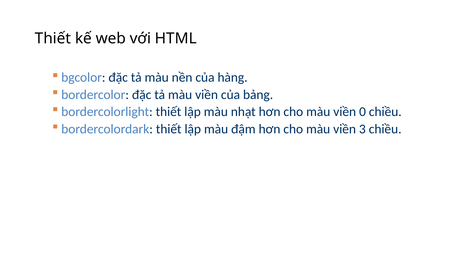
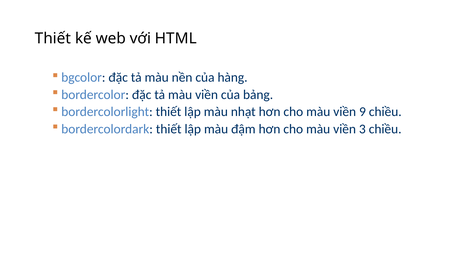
0: 0 -> 9
